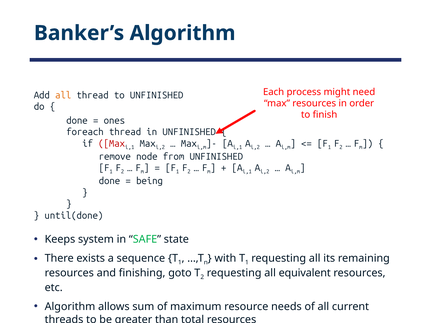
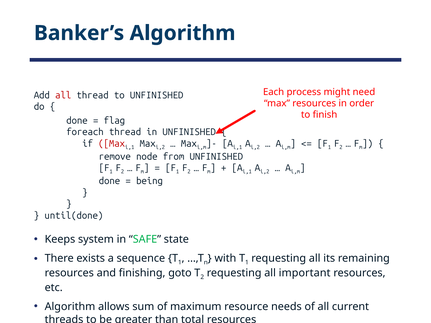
all at (63, 95) colour: orange -> red
ones: ones -> flag
equivalent: equivalent -> important
